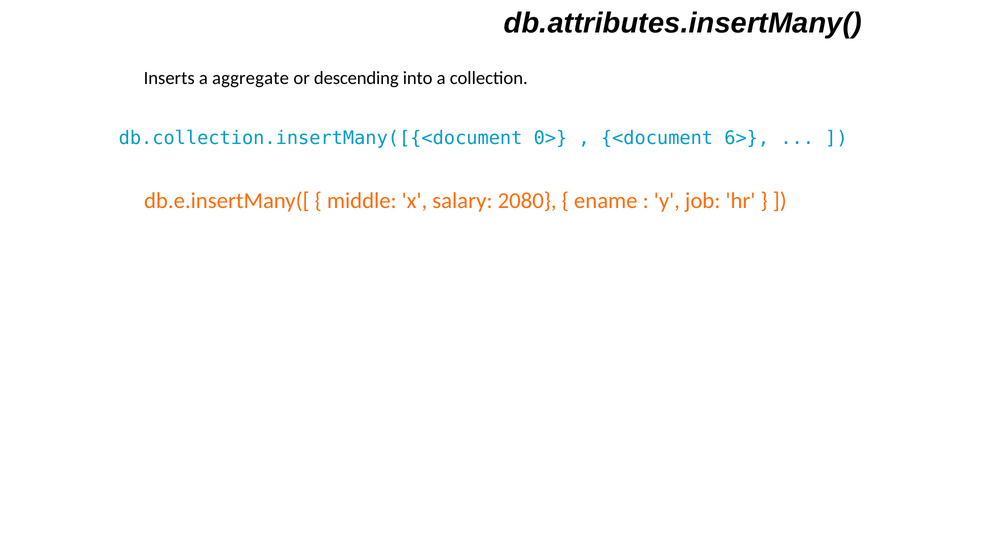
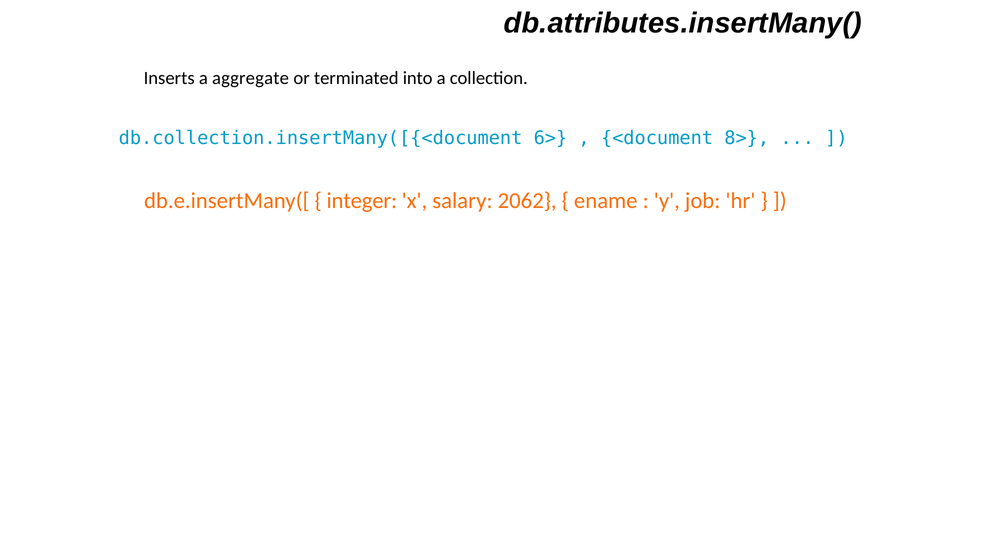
descending: descending -> terminated
0>: 0> -> 6>
6>: 6> -> 8>
middle: middle -> integer
2080: 2080 -> 2062
